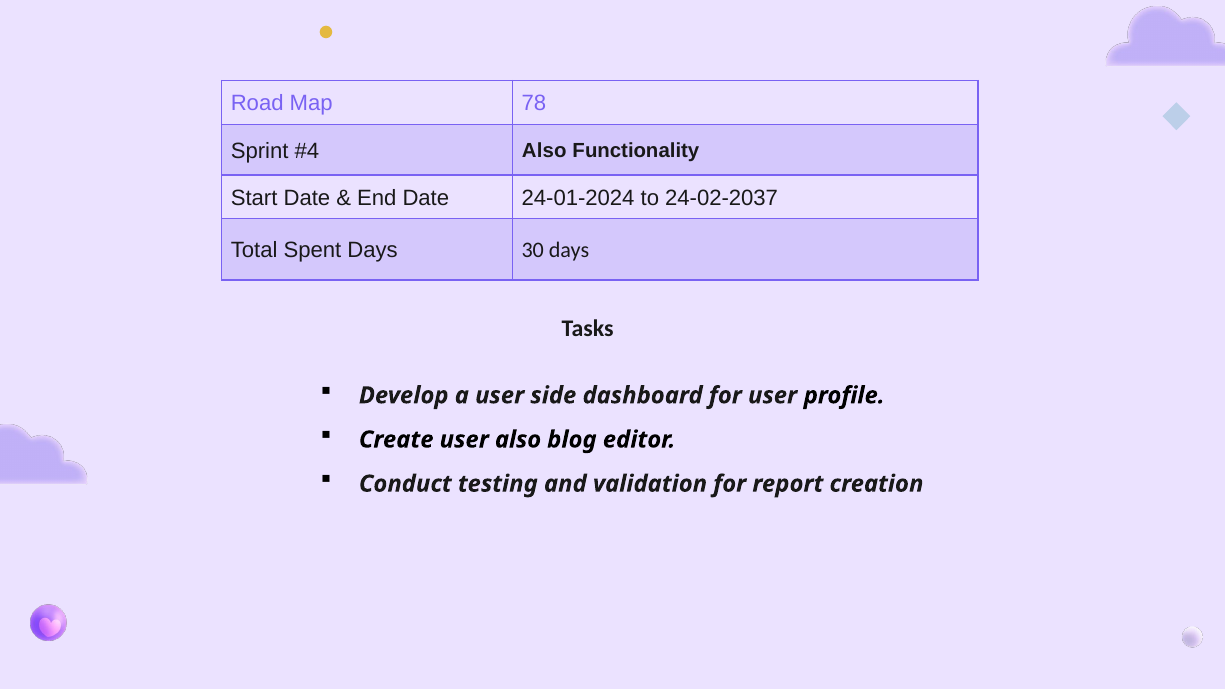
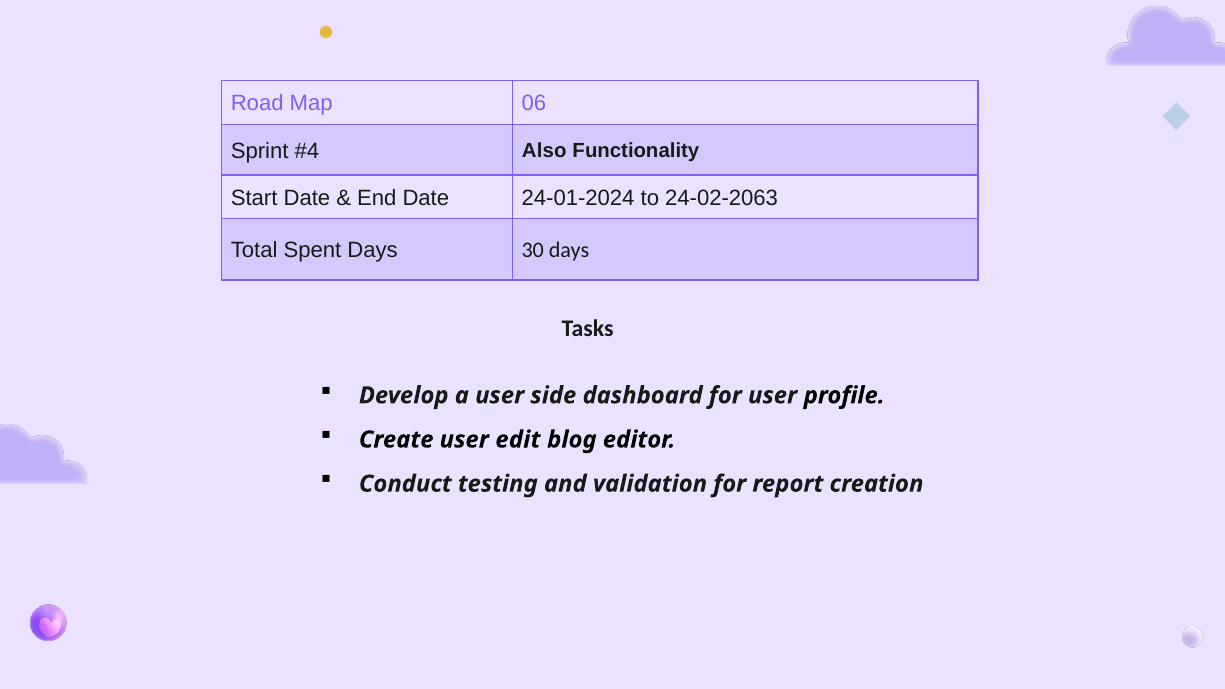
78: 78 -> 06
24-02-2037: 24-02-2037 -> 24-02-2063
user also: also -> edit
